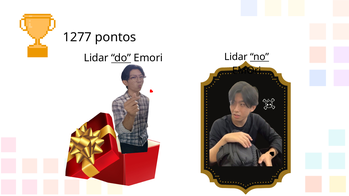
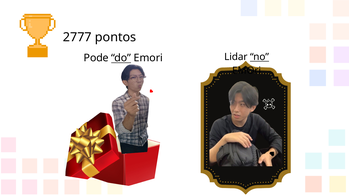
1277: 1277 -> 2777
Lidar at (96, 58): Lidar -> Pode
